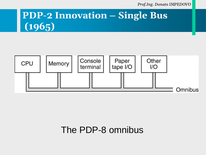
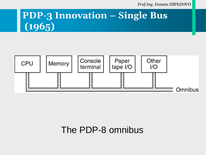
PDP-2: PDP-2 -> PDP-3
